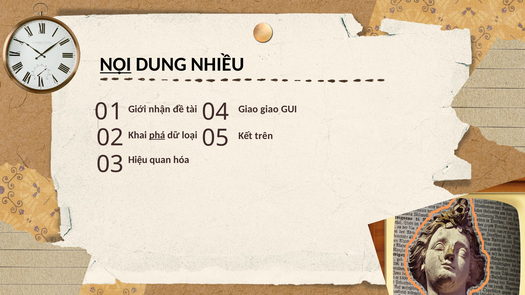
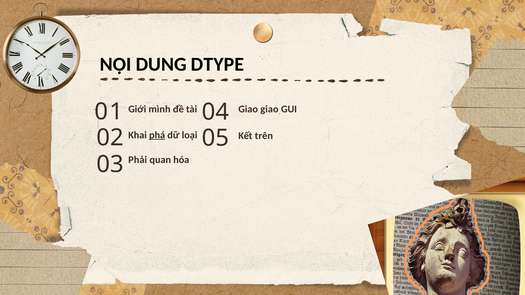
NỘI underline: present -> none
NHIỀU: NHIỀU -> DTYPE
nhận: nhận -> mình
Hiệu: Hiệu -> Phải
